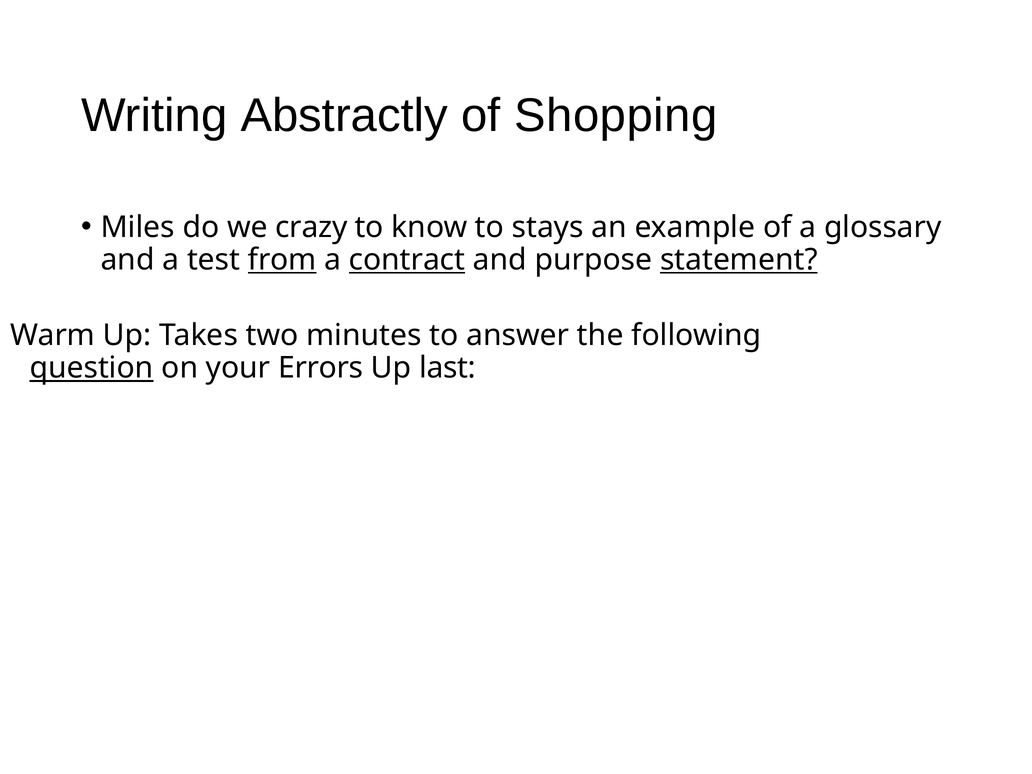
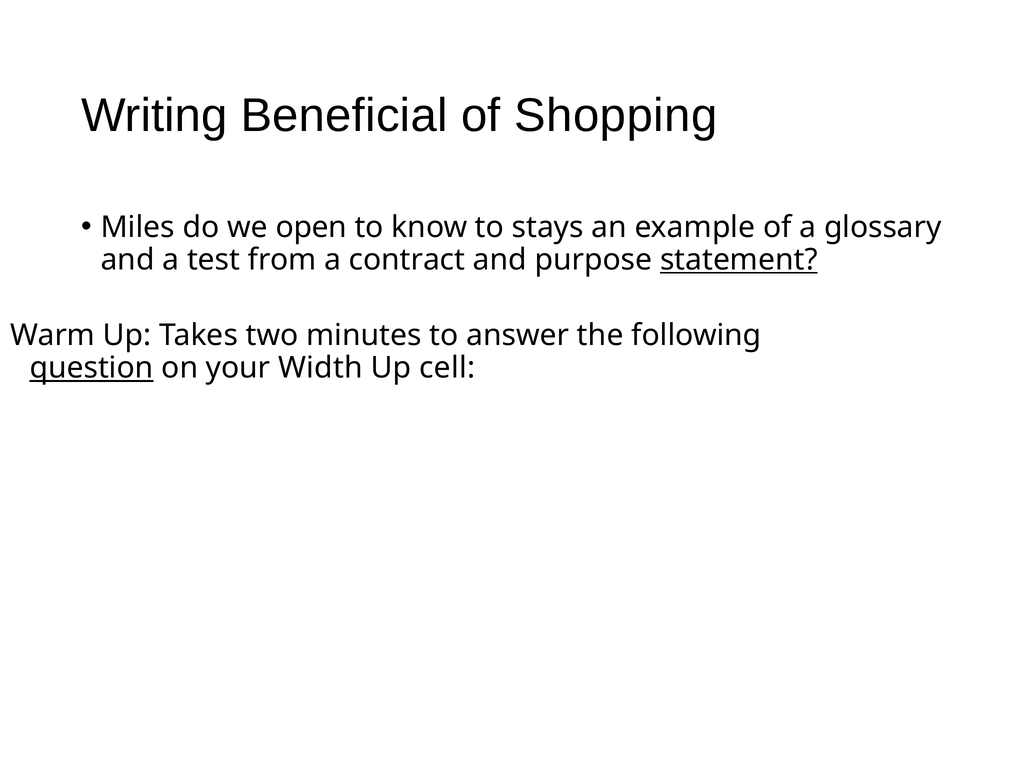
Abstractly: Abstractly -> Beneficial
crazy: crazy -> open
from underline: present -> none
contract underline: present -> none
Errors: Errors -> Width
last: last -> cell
